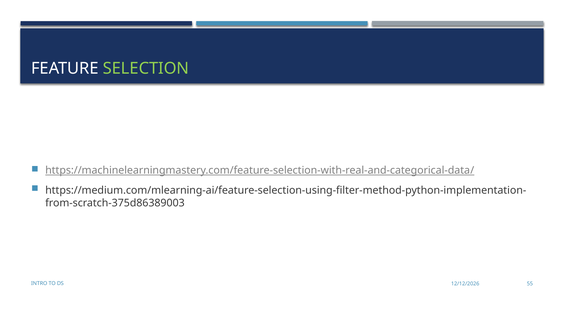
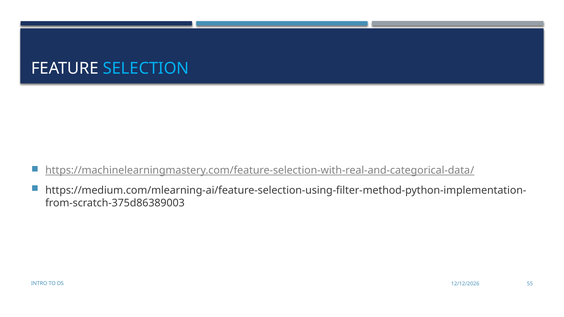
SELECTION colour: light green -> light blue
